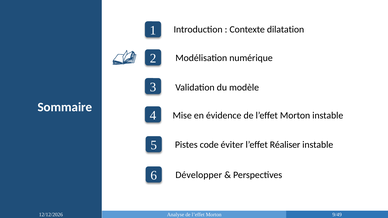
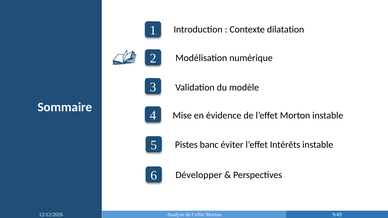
code: code -> banc
Réaliser: Réaliser -> Intérêts
